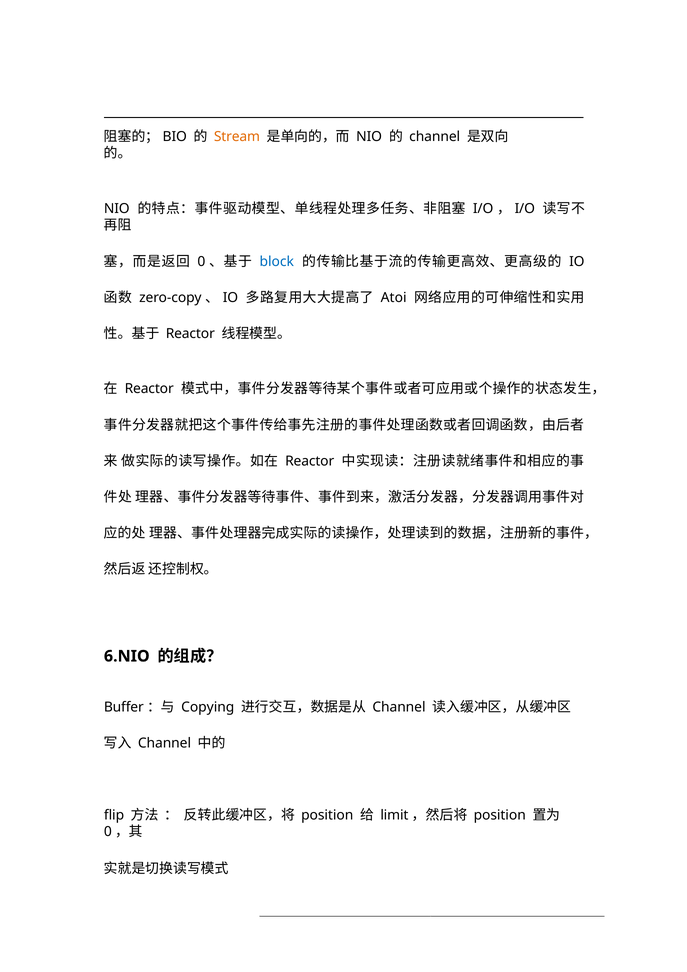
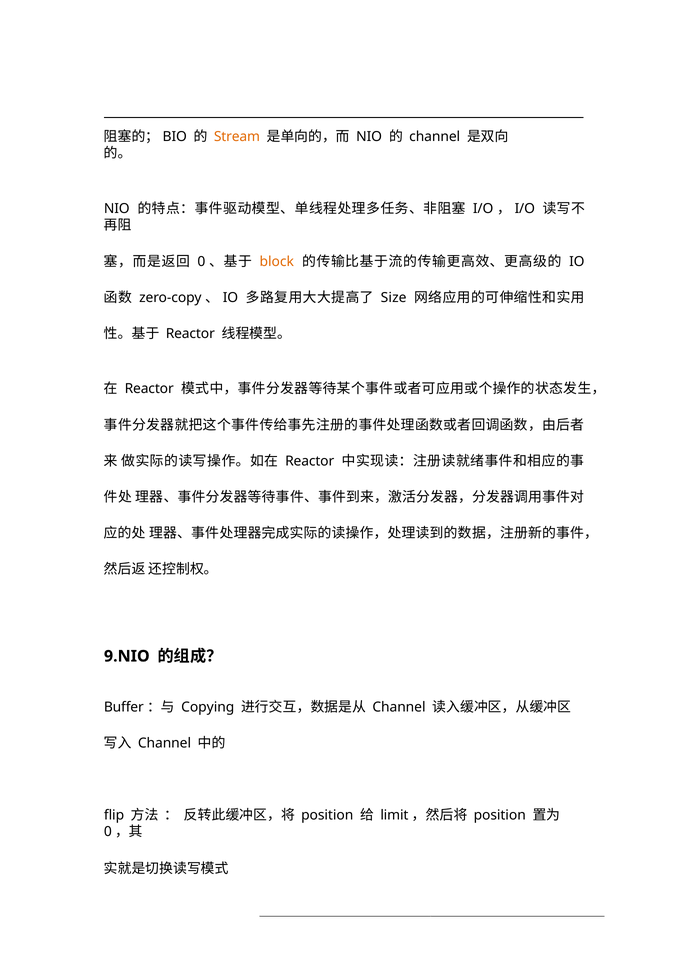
block colour: blue -> orange
Atoi: Atoi -> Size
6.NIO: 6.NIO -> 9.NIO
